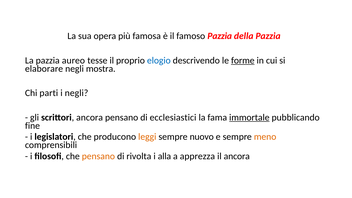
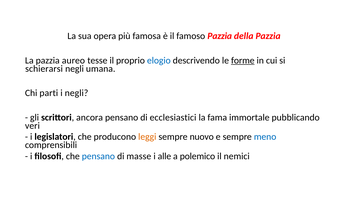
elaborare: elaborare -> schierarsi
mostra: mostra -> umana
immortale underline: present -> none
fine: fine -> veri
meno colour: orange -> blue
pensano at (98, 156) colour: orange -> blue
rivolta: rivolta -> masse
alla: alla -> alle
apprezza: apprezza -> polemico
il ancora: ancora -> nemici
